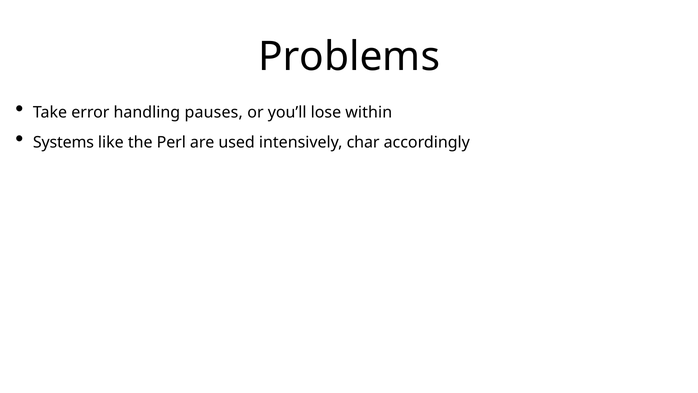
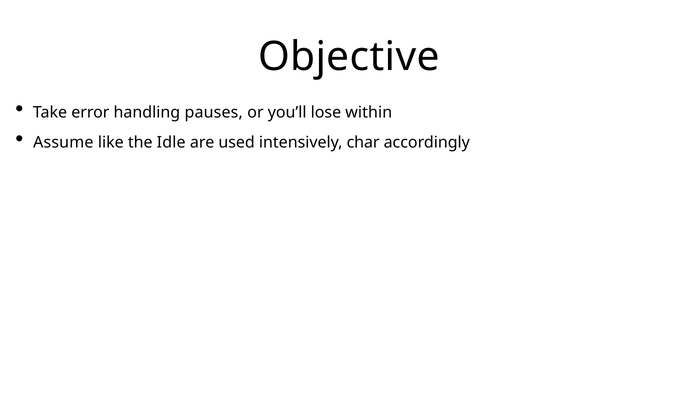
Problems: Problems -> Objective
Systems: Systems -> Assume
Perl: Perl -> Idle
